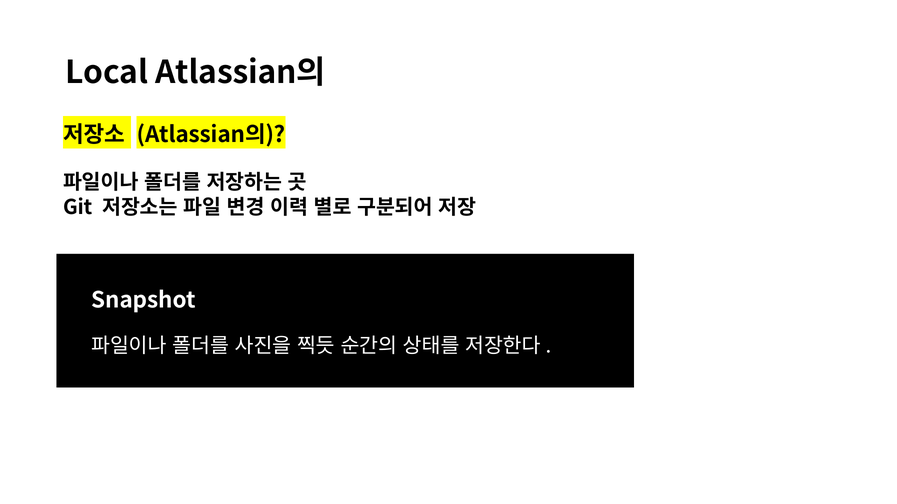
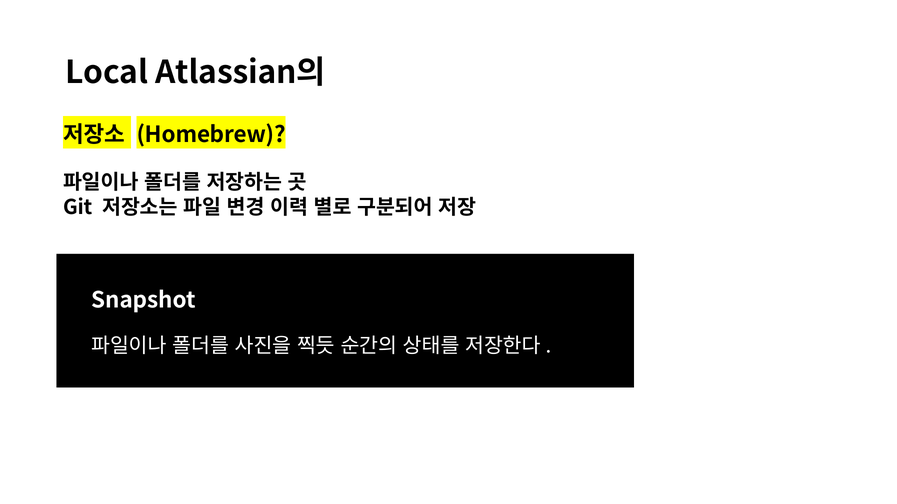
Atlassian의 at (211, 135): Atlassian의 -> Homebrew
